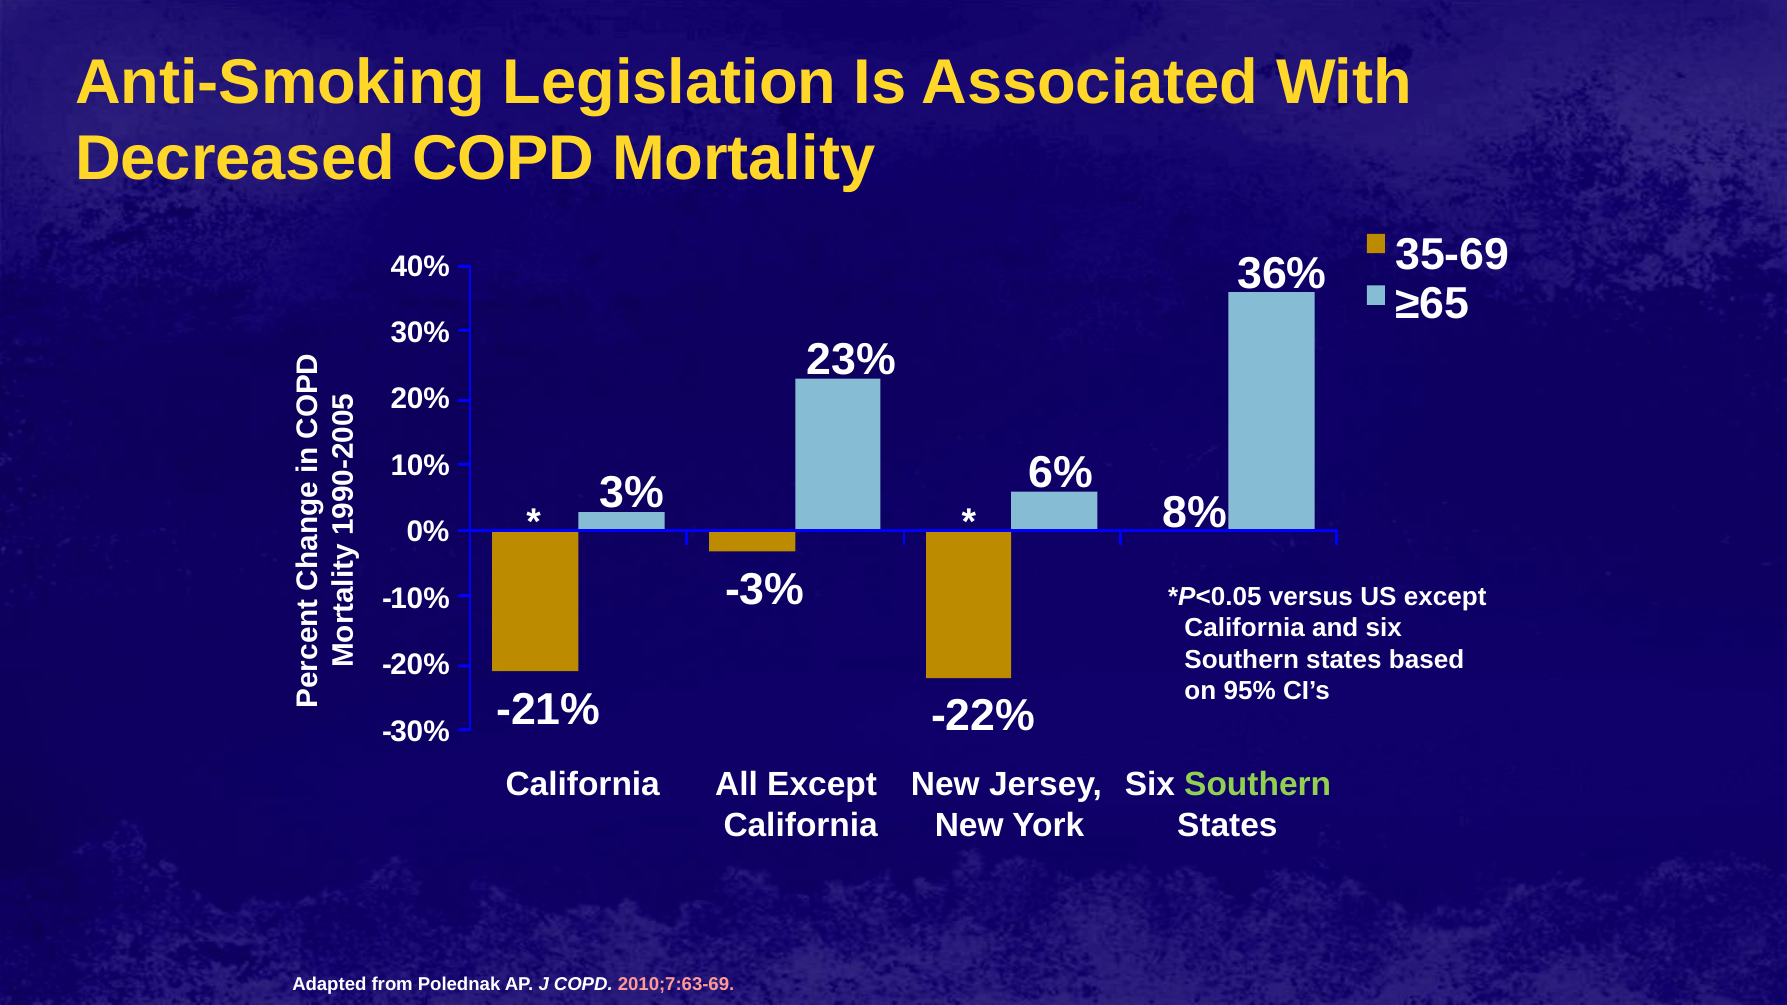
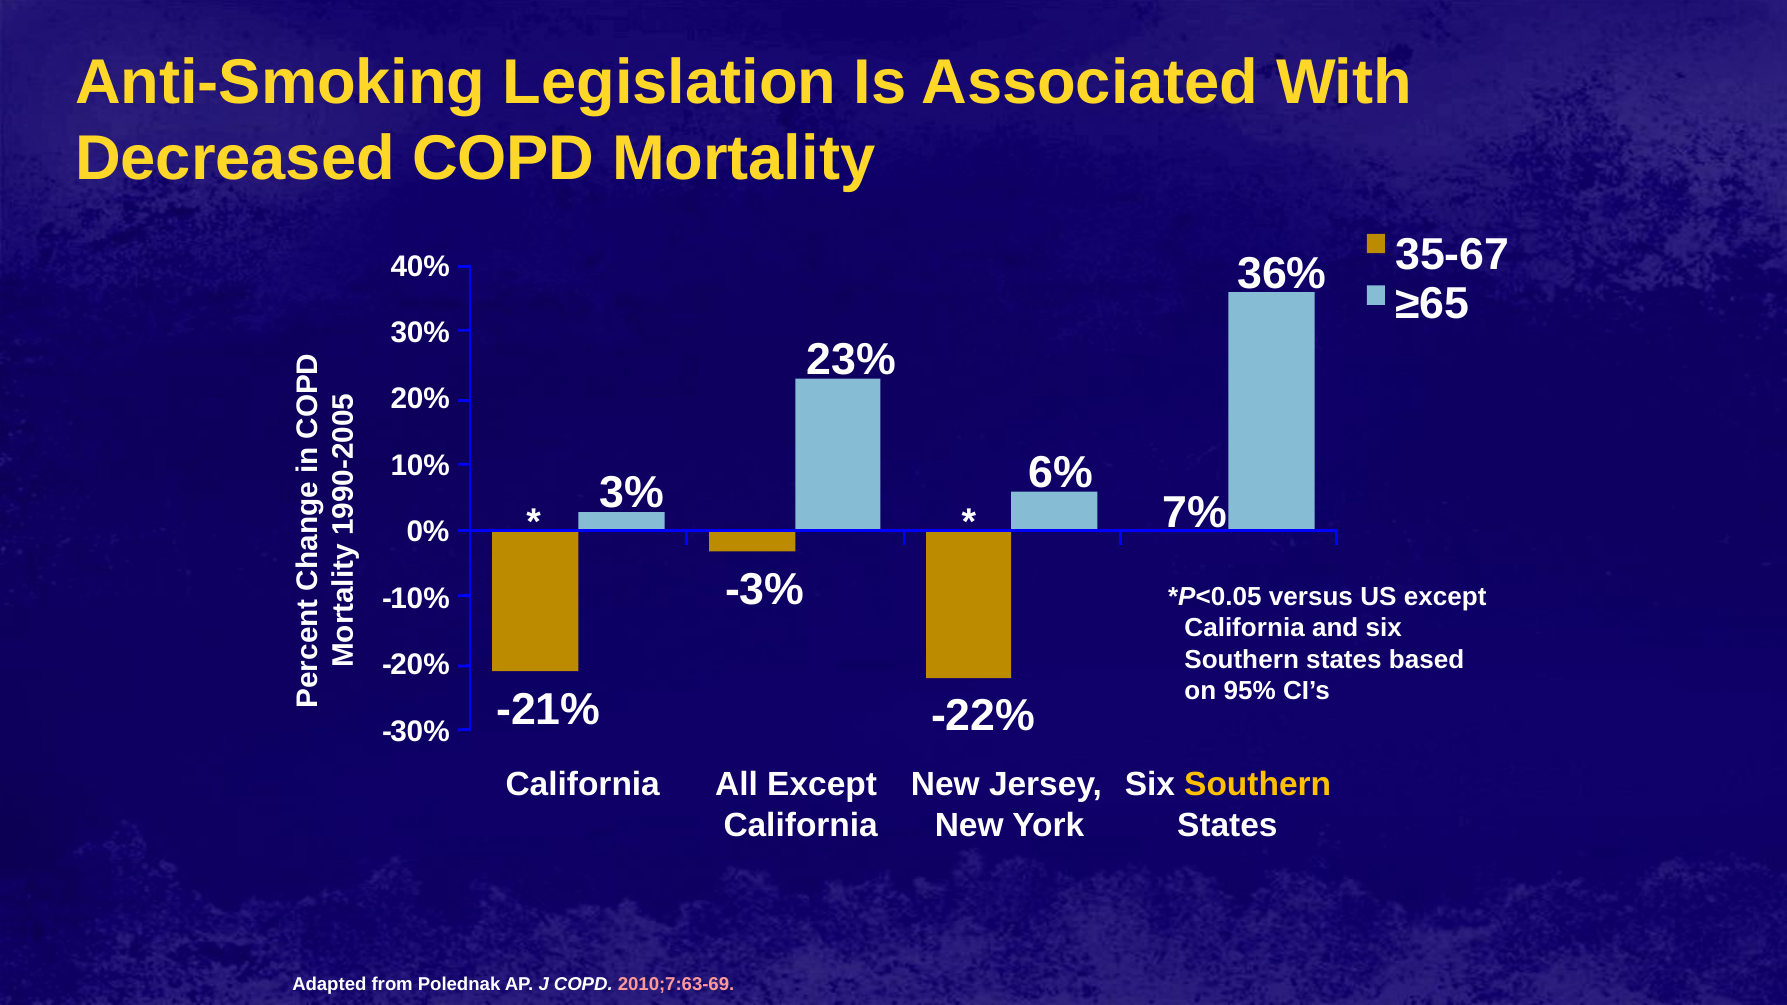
35-69: 35-69 -> 35-67
8%: 8% -> 7%
Southern at (1258, 785) colour: light green -> yellow
